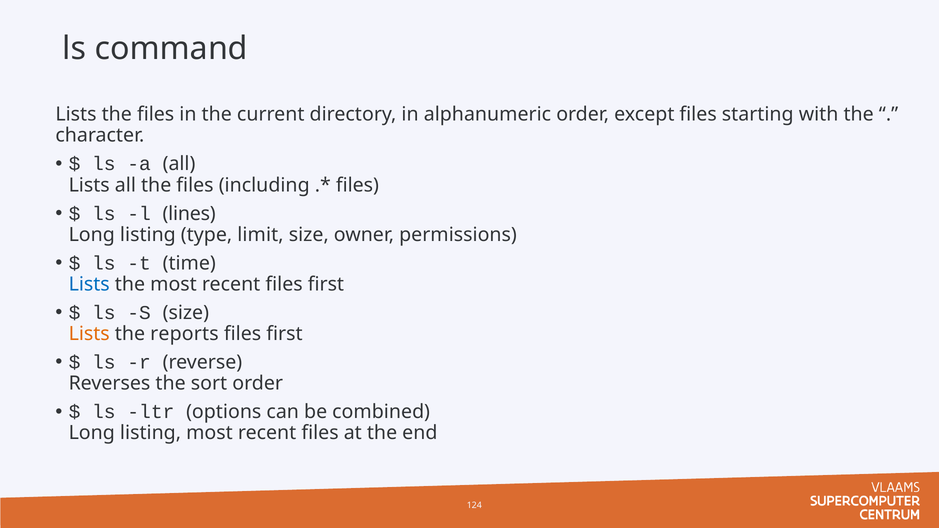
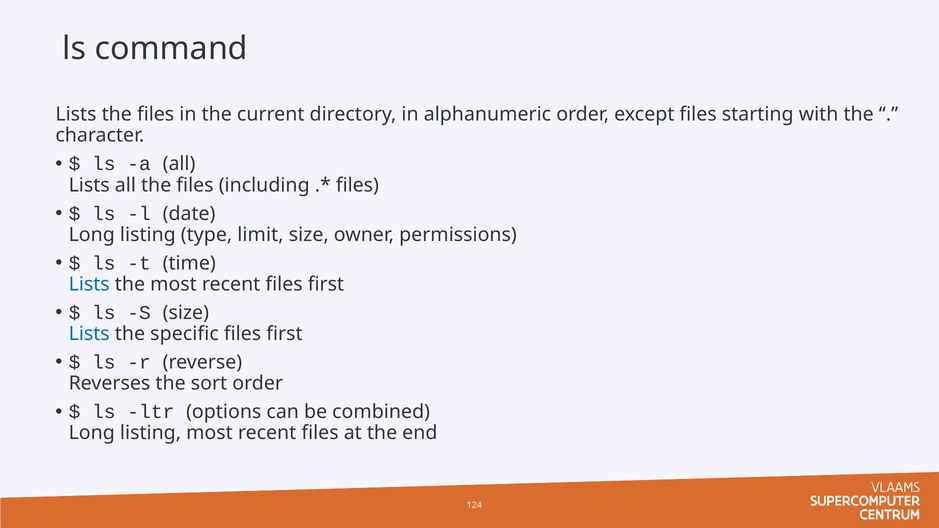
lines: lines -> date
Lists at (89, 334) colour: orange -> blue
reports: reports -> specific
